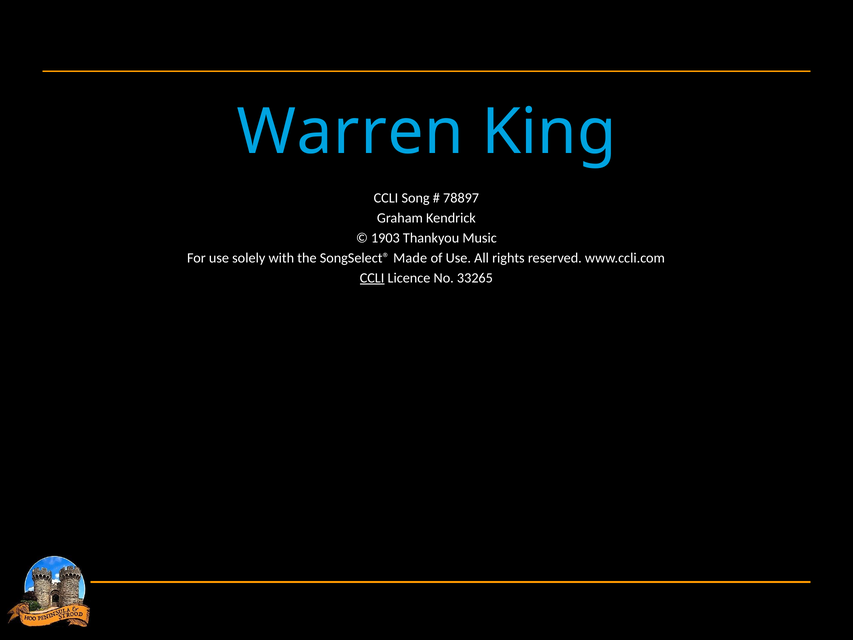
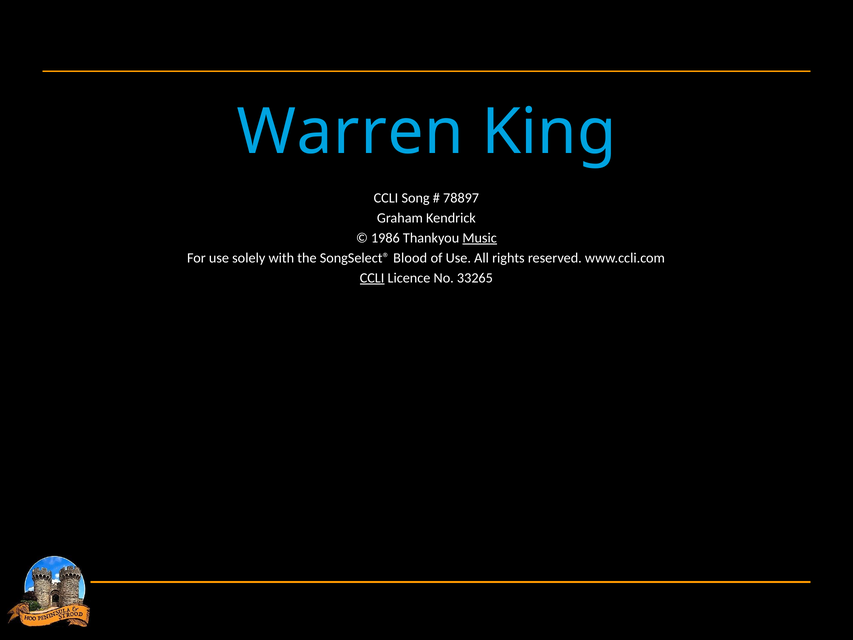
1903: 1903 -> 1986
Music underline: none -> present
Made: Made -> Blood
